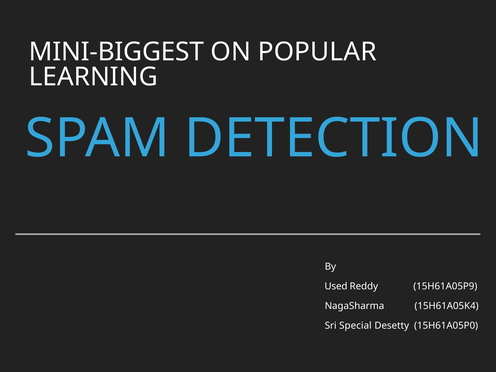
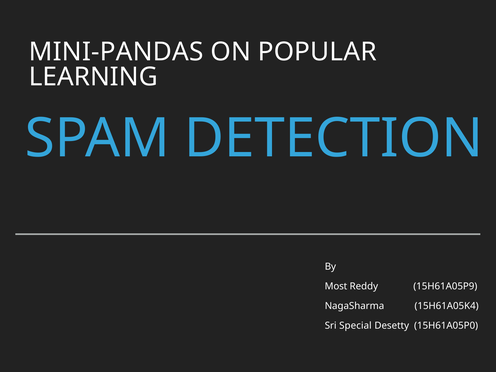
MINI-BIGGEST: MINI-BIGGEST -> MINI-PANDAS
Used: Used -> Most
